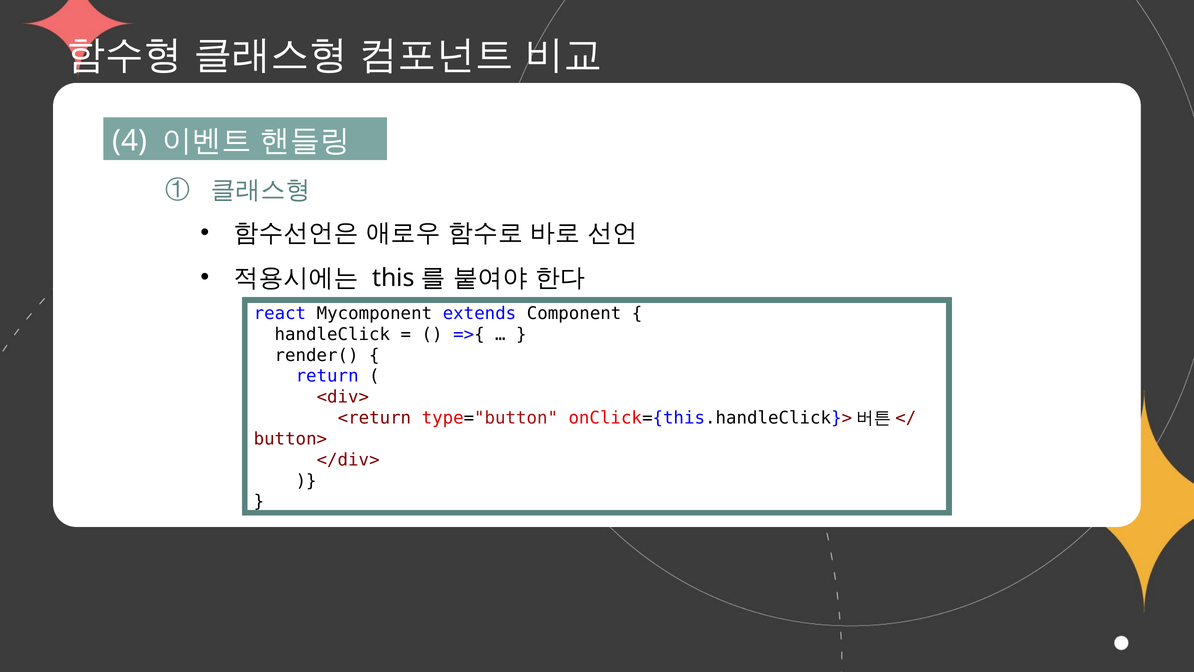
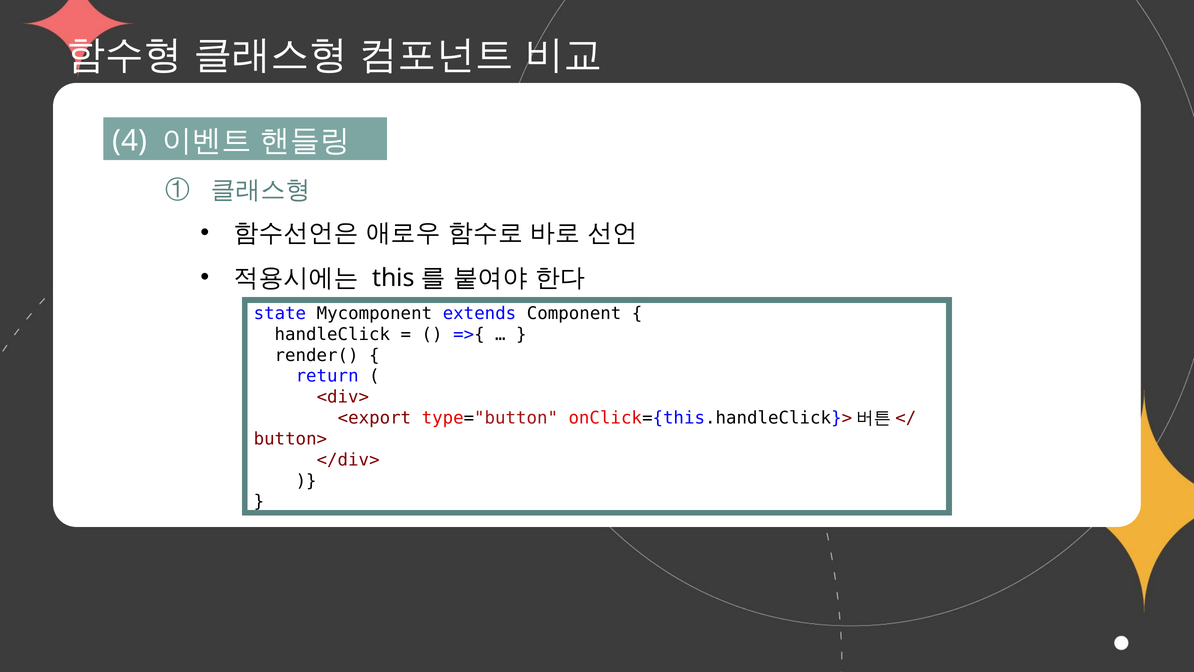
react: react -> state
<return: <return -> <export
